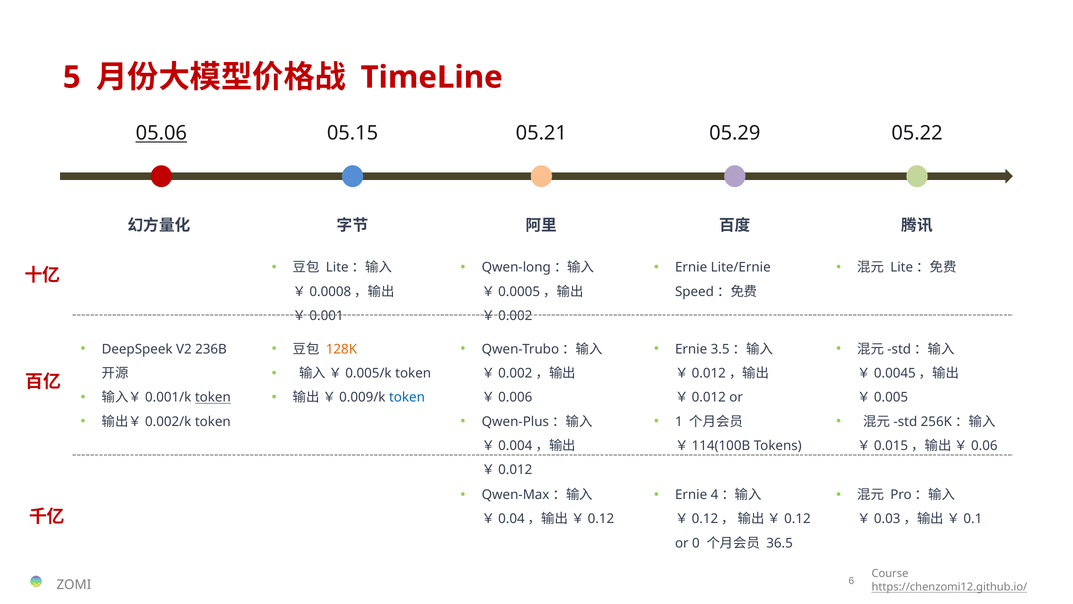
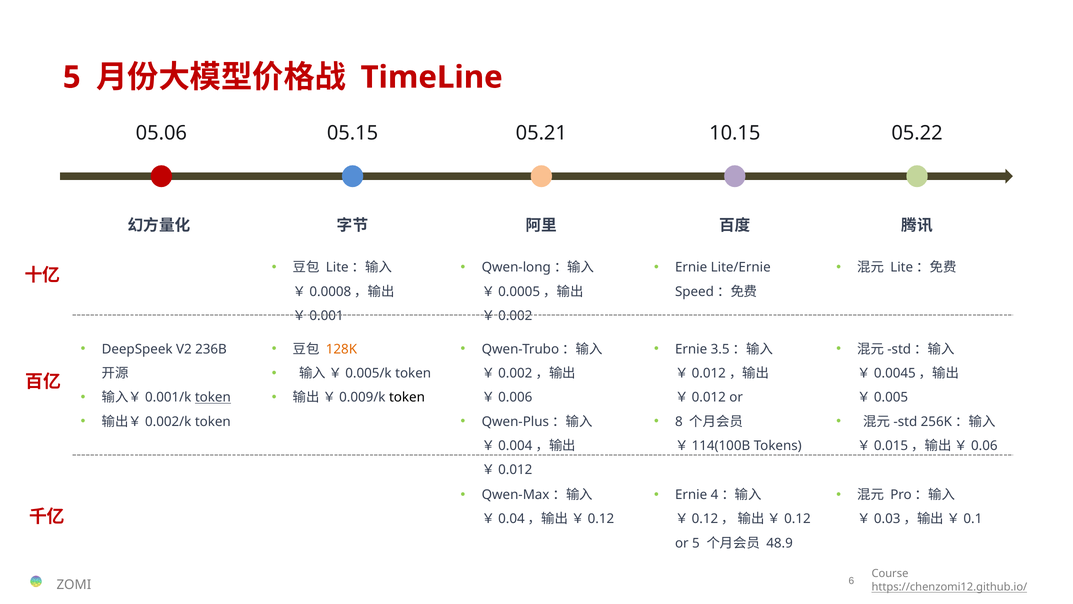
05.06 underline: present -> none
05.29: 05.29 -> 10.15
token at (407, 397) colour: blue -> black
1: 1 -> 8
or 0: 0 -> 5
36.5: 36.5 -> 48.9
